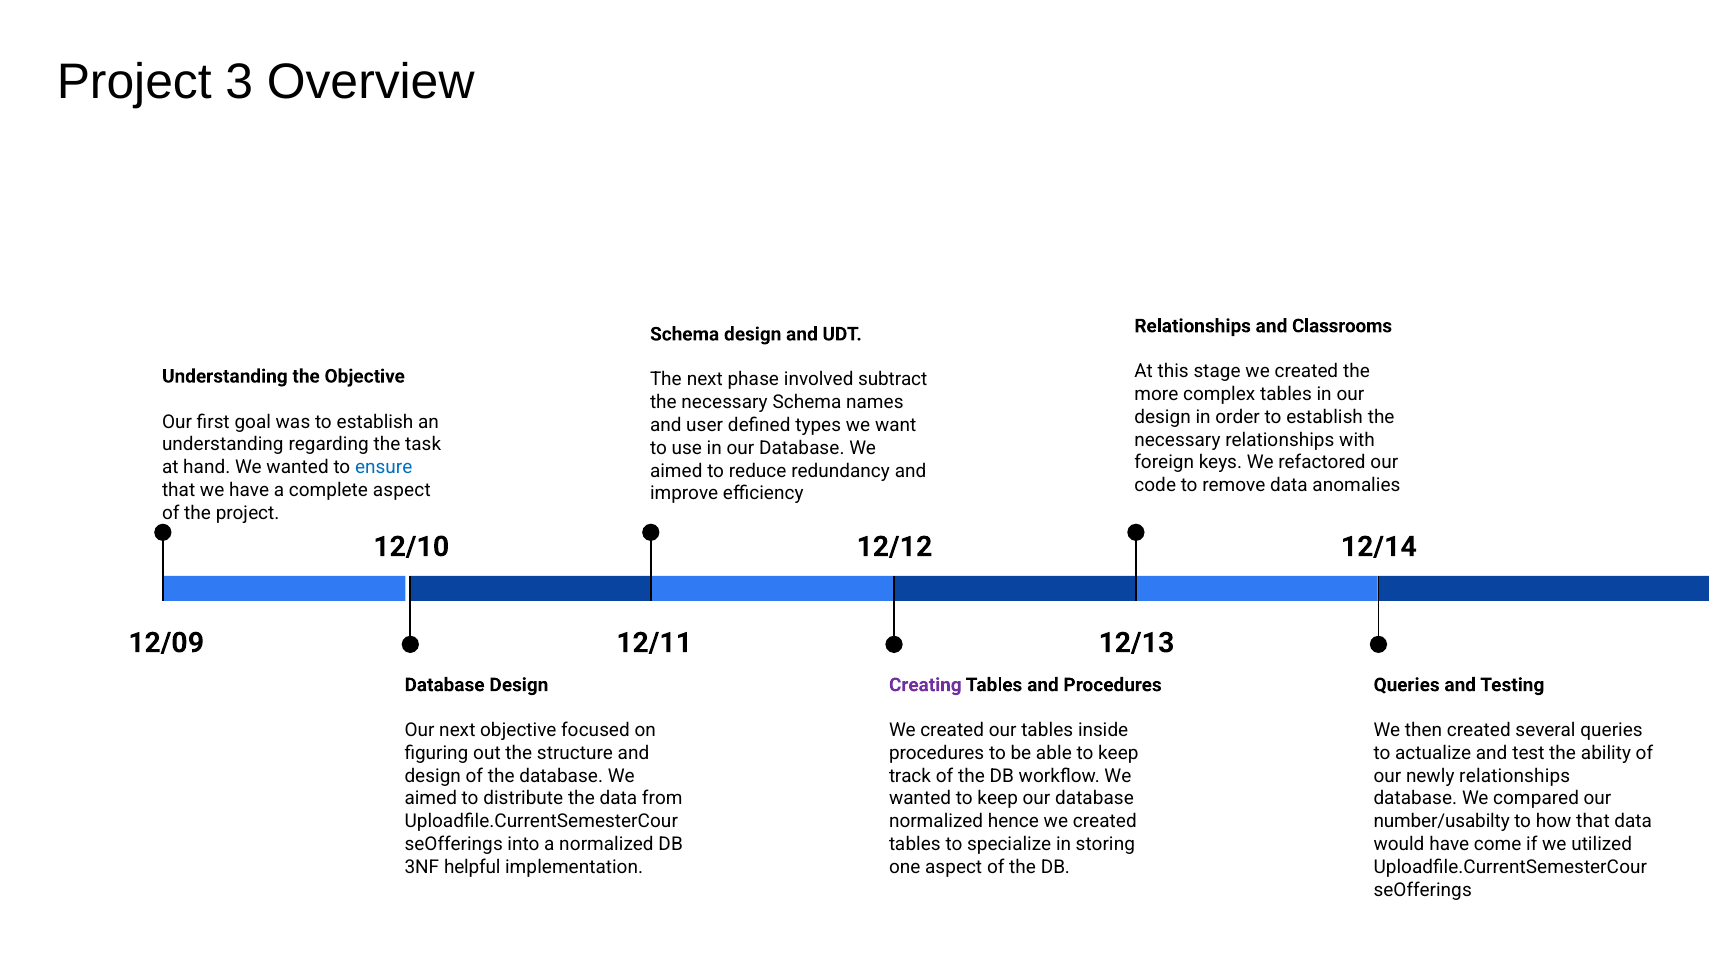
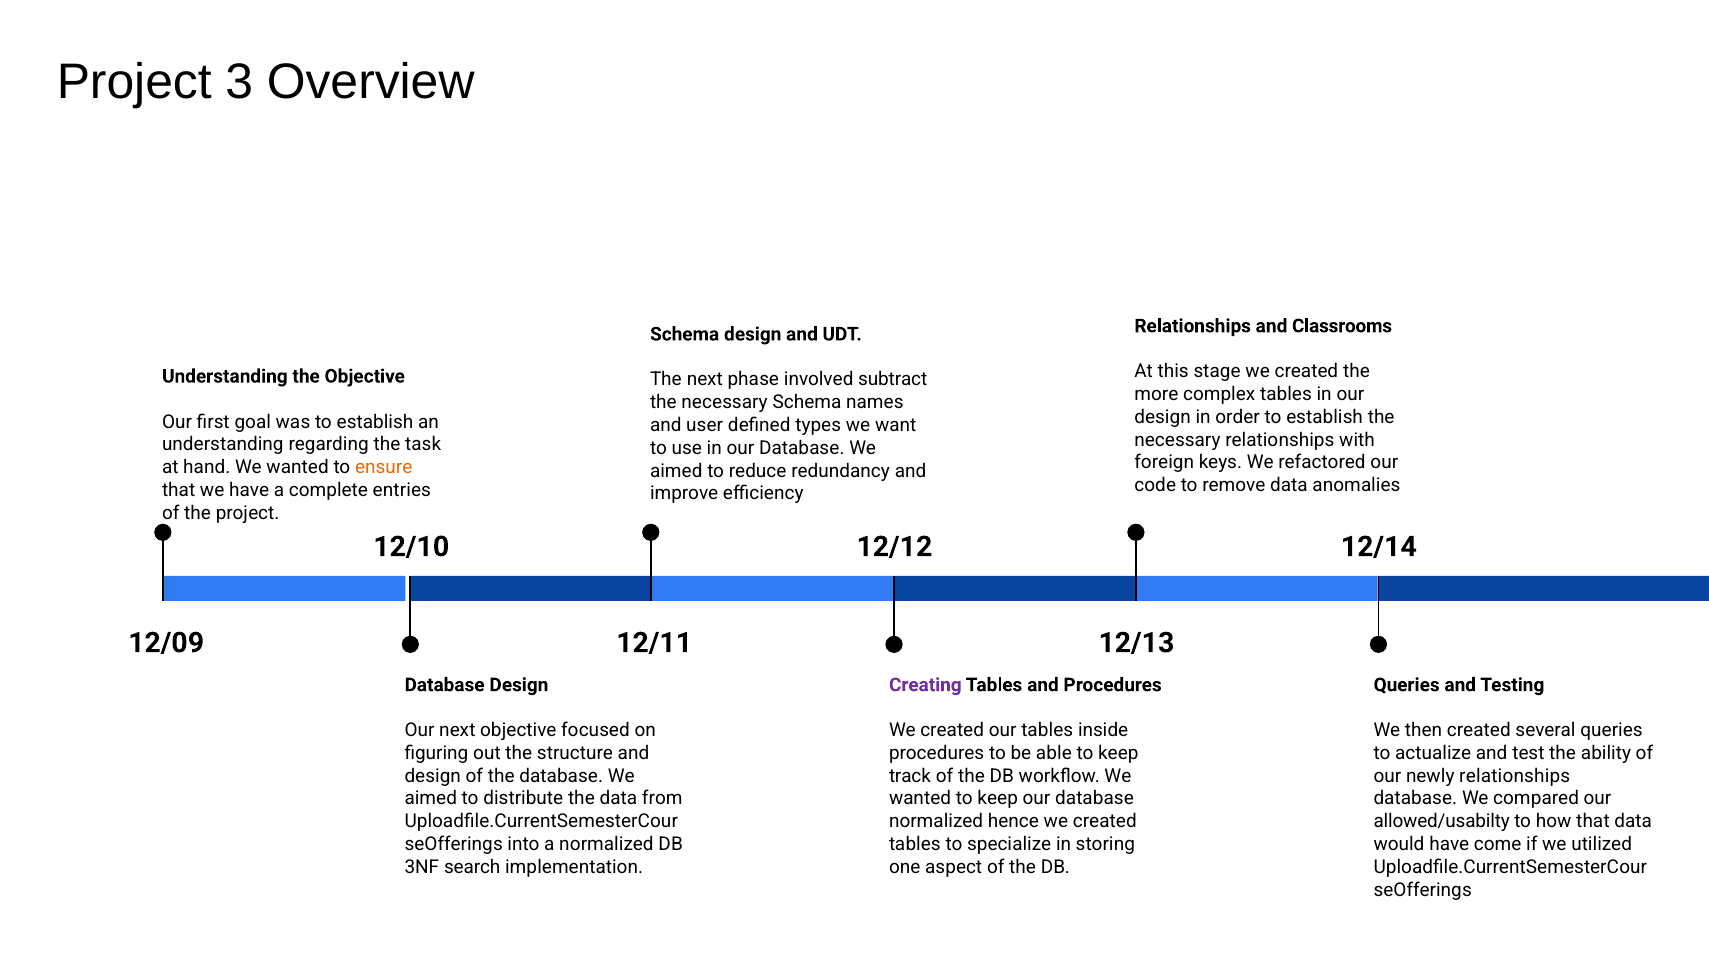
ensure colour: blue -> orange
complete aspect: aspect -> entries
number/usabilty: number/usabilty -> allowed/usabilty
helpful: helpful -> search
